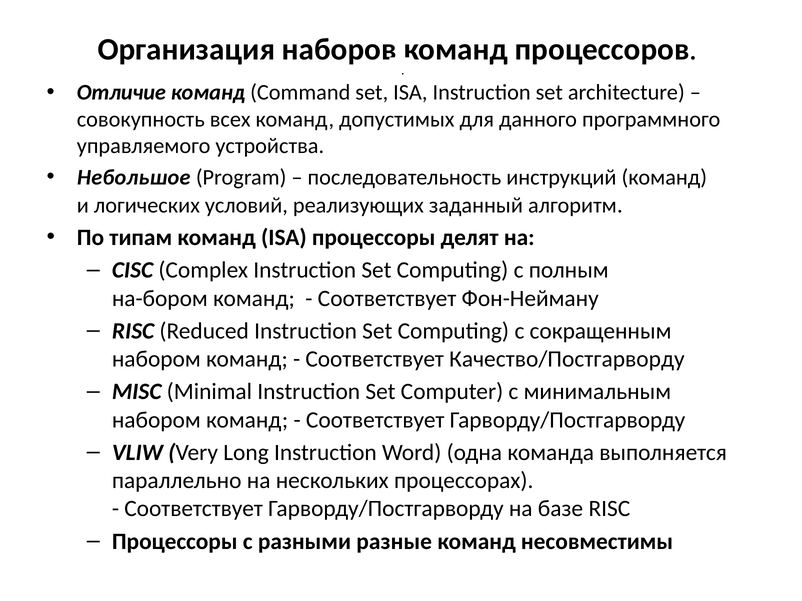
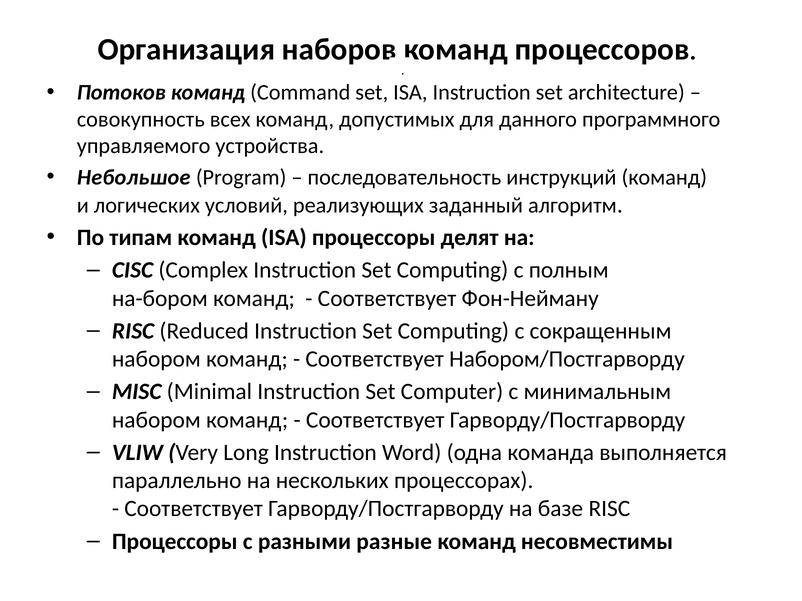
Отличие: Отличие -> Потоков
Качество/Постгарворду: Качество/Постгарворду -> Набором/Постгарворду
